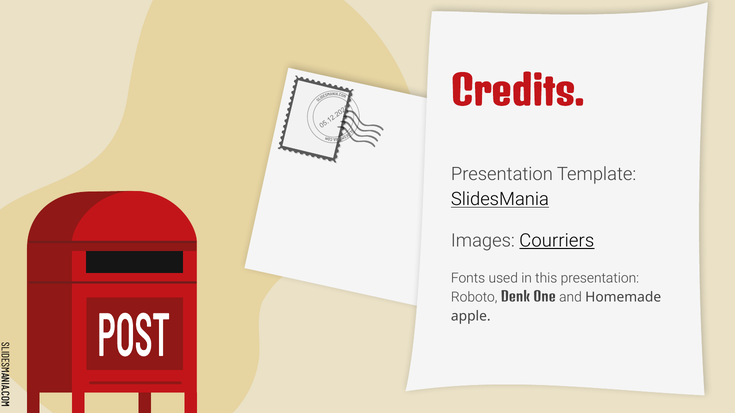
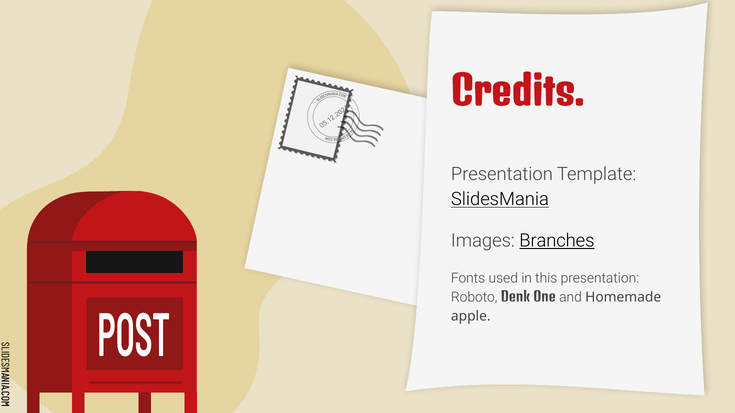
Courriers: Courriers -> Branches
